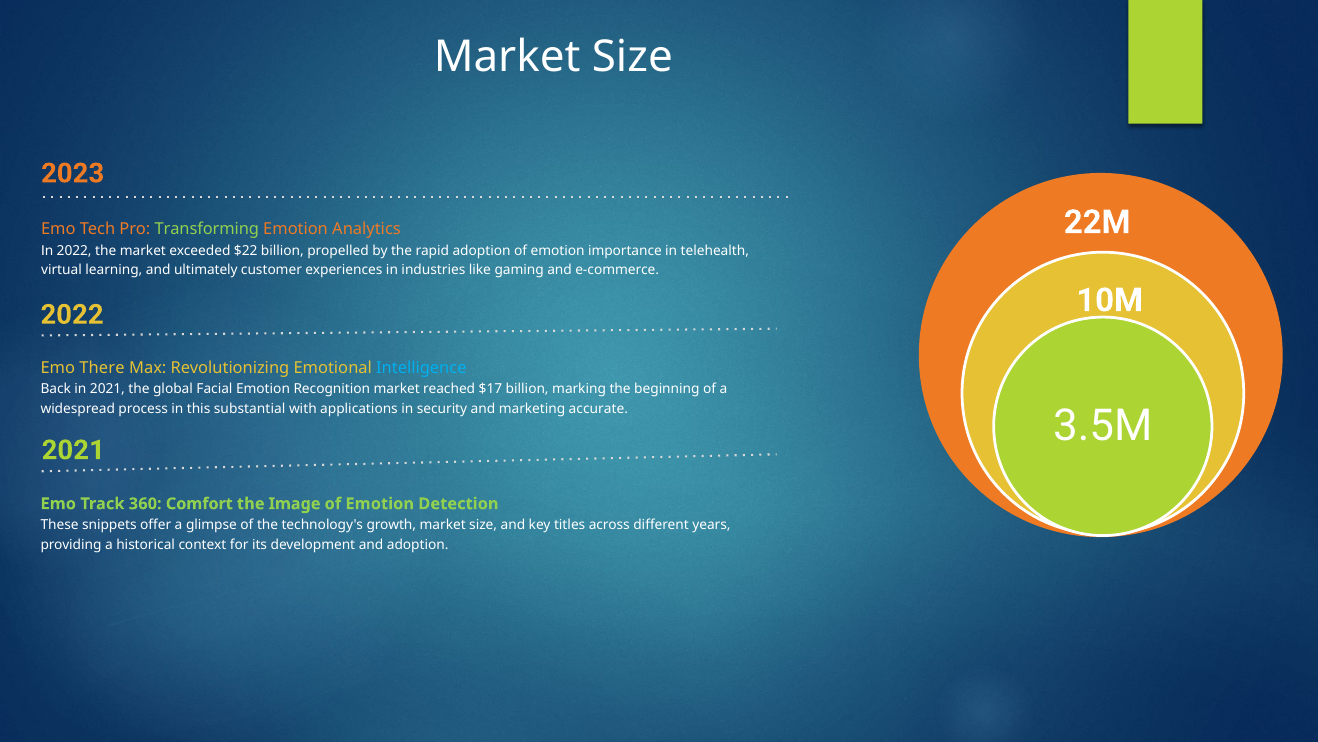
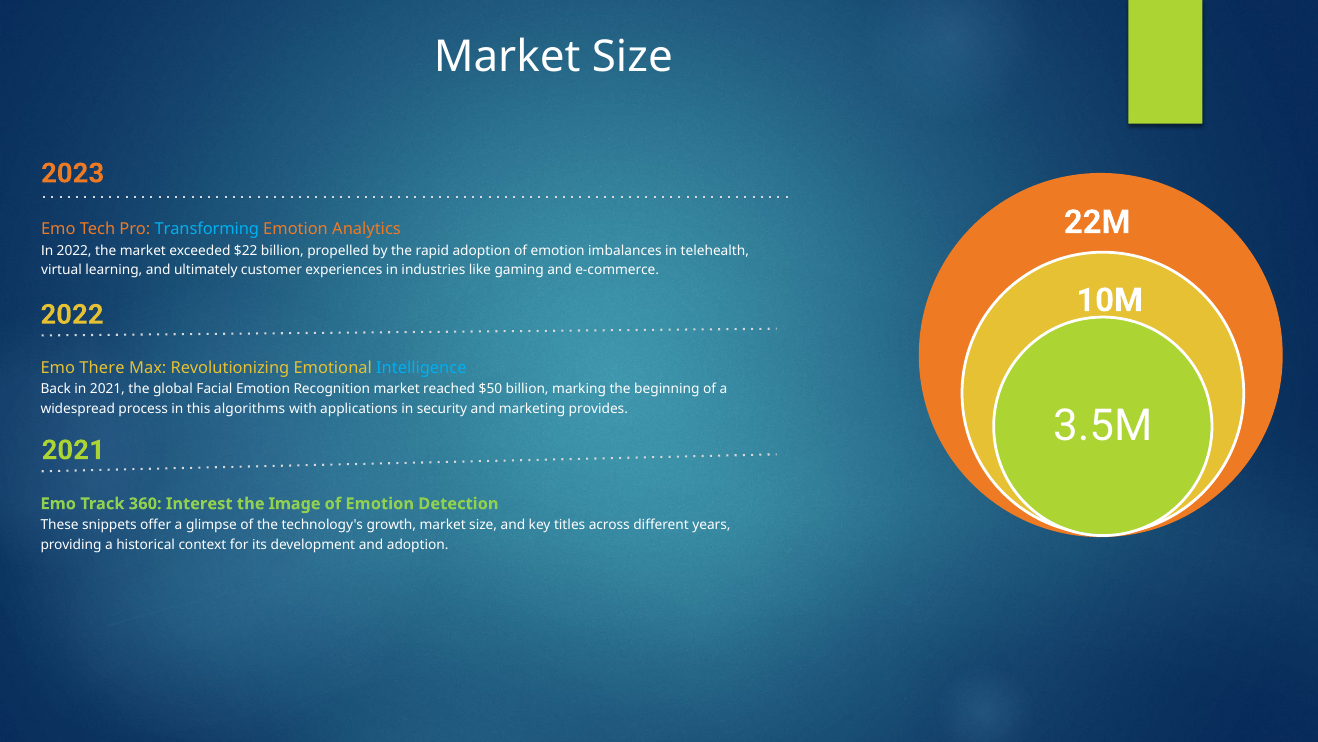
Transforming colour: light green -> light blue
importance: importance -> imbalances
$17: $17 -> $50
substantial: substantial -> algorithms
accurate: accurate -> provides
Comfort: Comfort -> Interest
